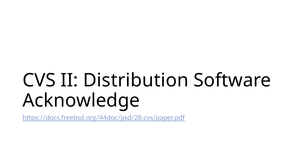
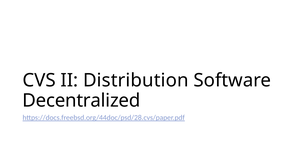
Acknowledge: Acknowledge -> Decentralized
